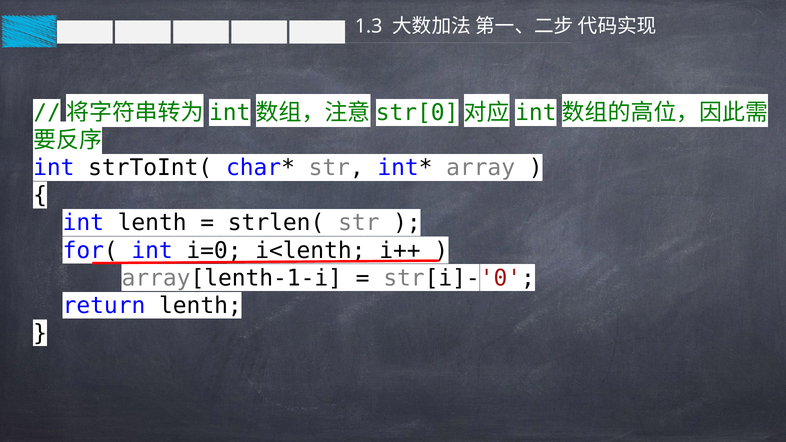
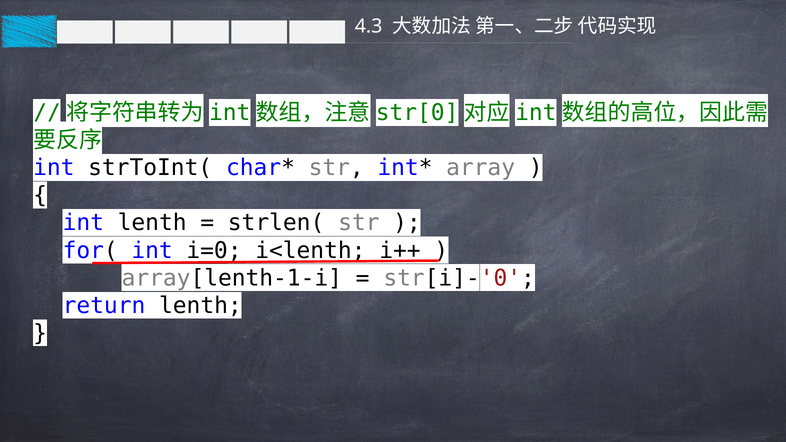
1.3: 1.3 -> 4.3
